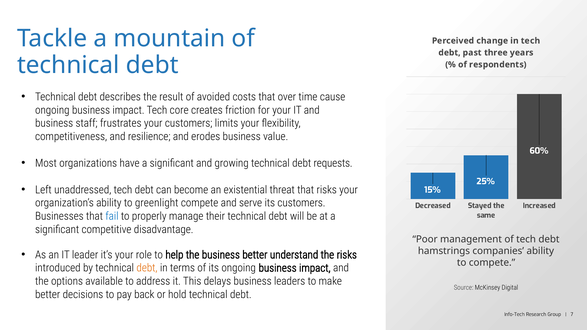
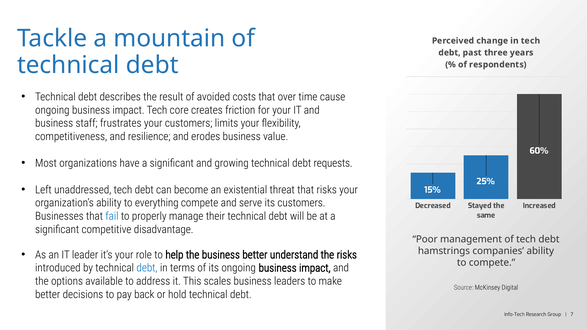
greenlight: greenlight -> everything
debt at (147, 268) colour: orange -> blue
delays: delays -> scales
